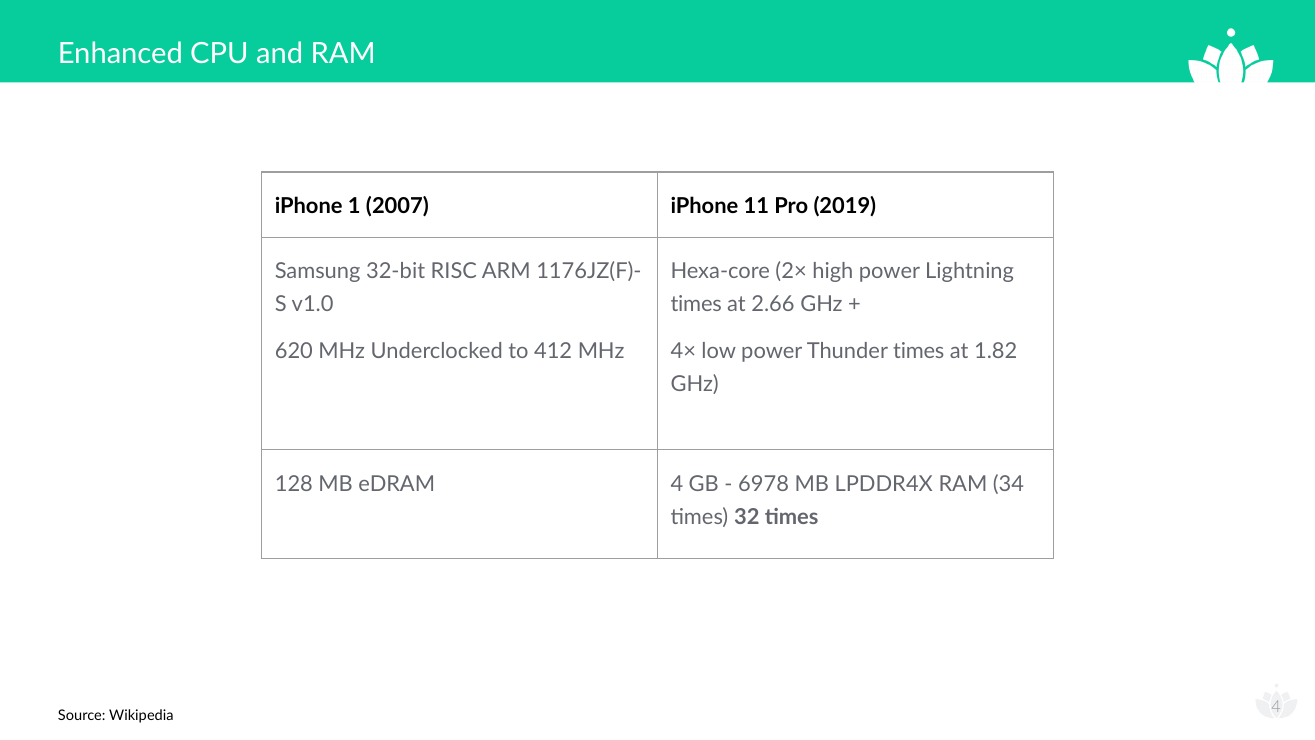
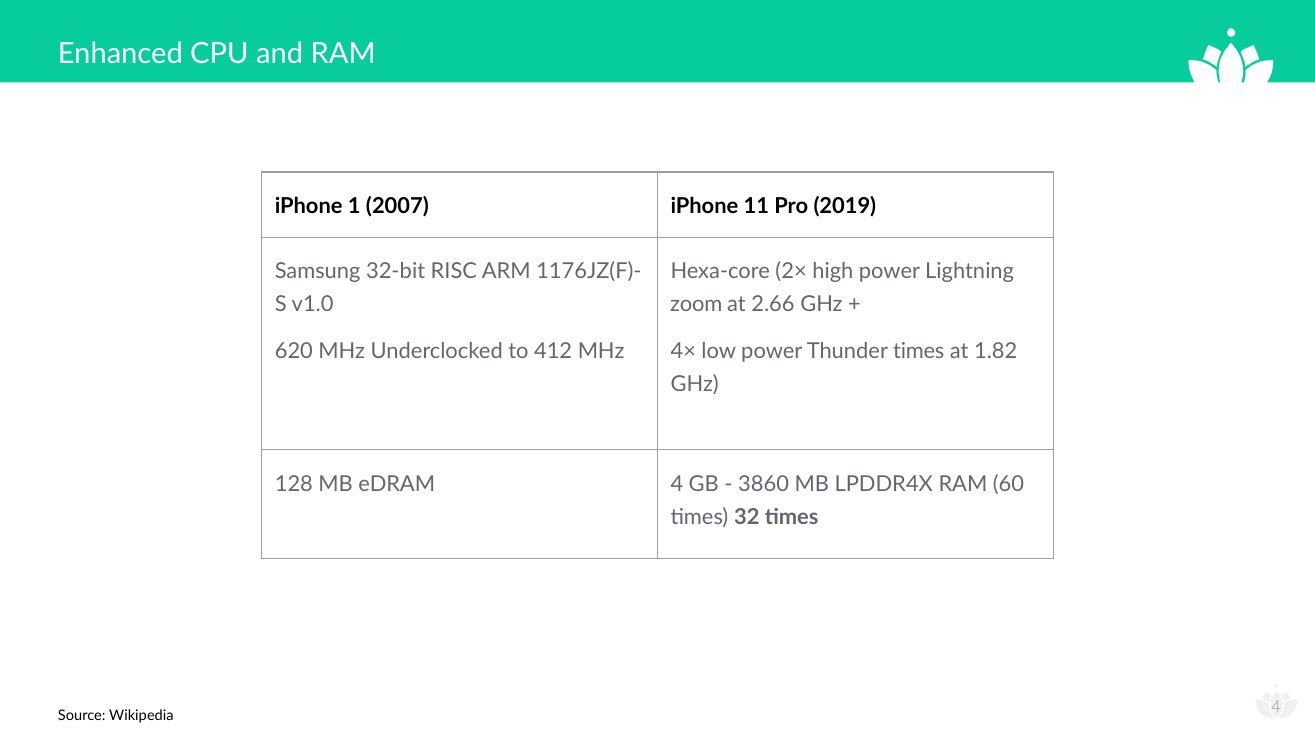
times at (696, 304): times -> zoom
6978: 6978 -> 3860
34: 34 -> 60
